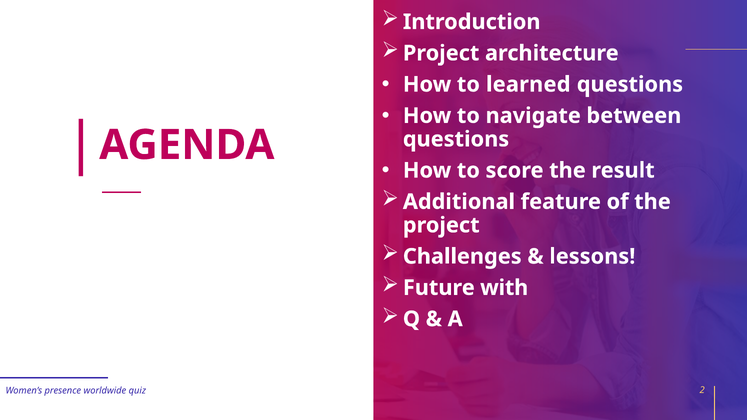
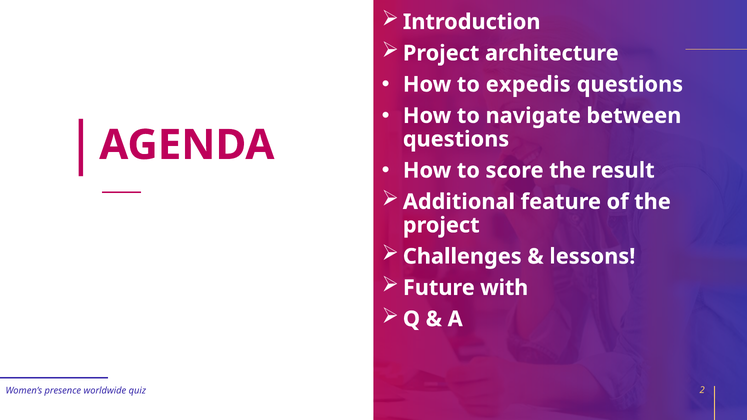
learned: learned -> expedis
